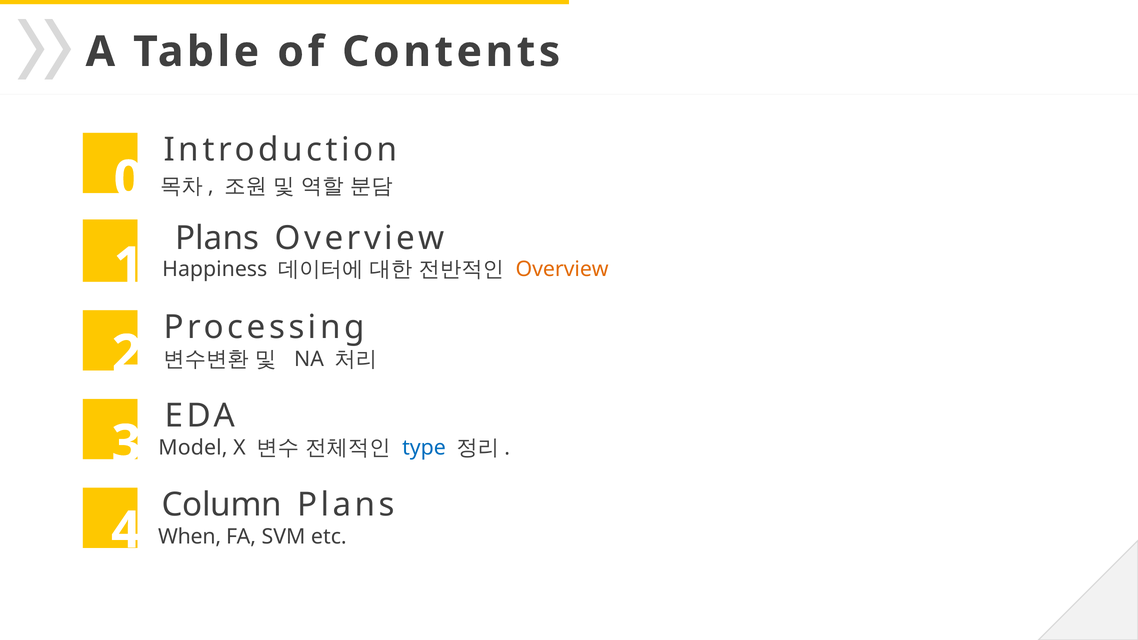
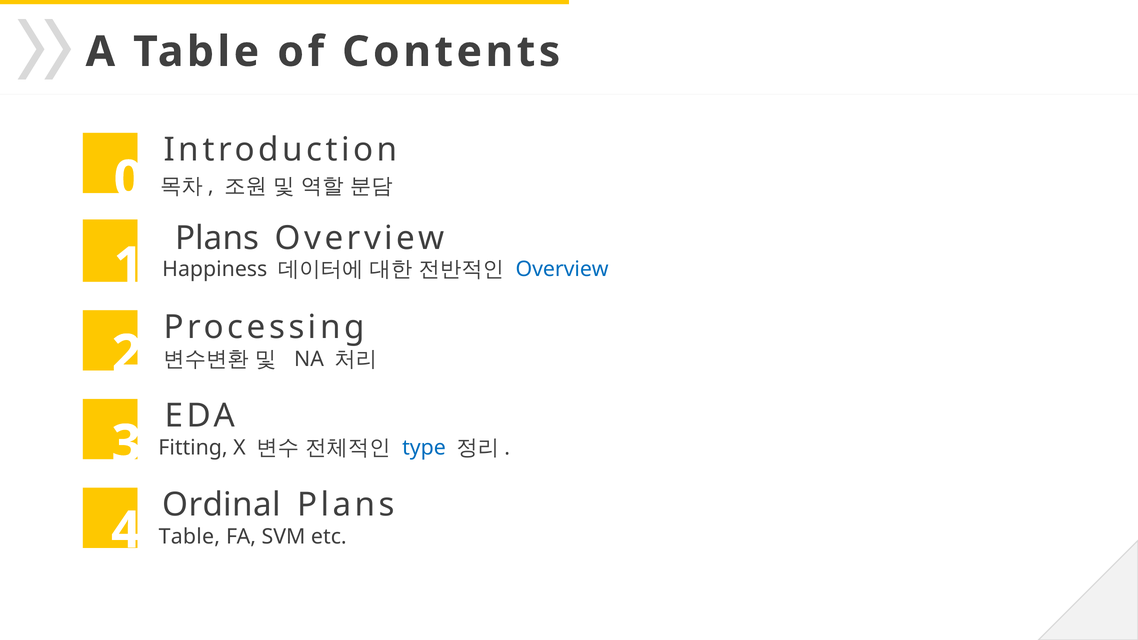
Overview at (562, 269) colour: orange -> blue
Model: Model -> Fitting
Column: Column -> Ordinal
When at (190, 537): When -> Table
